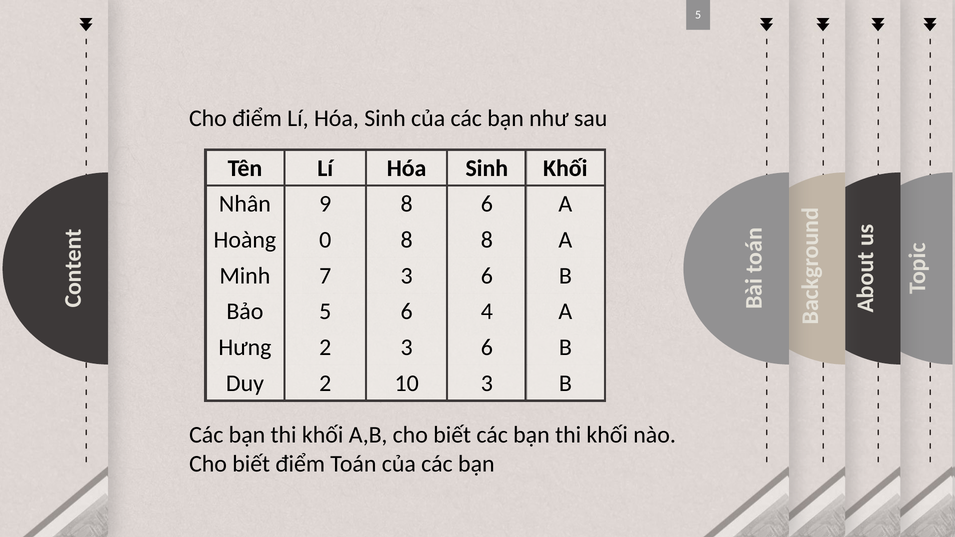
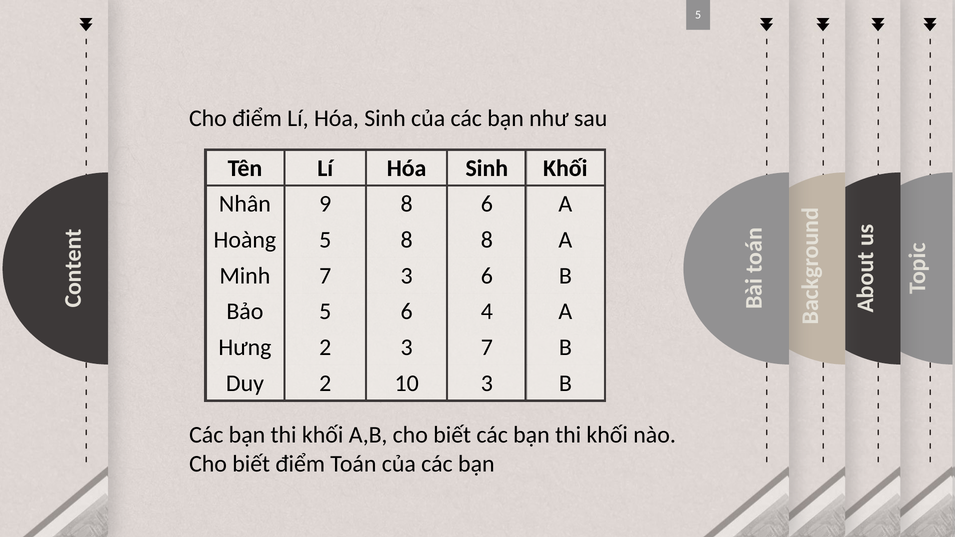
Hoàng 0: 0 -> 5
2 3 6: 6 -> 7
